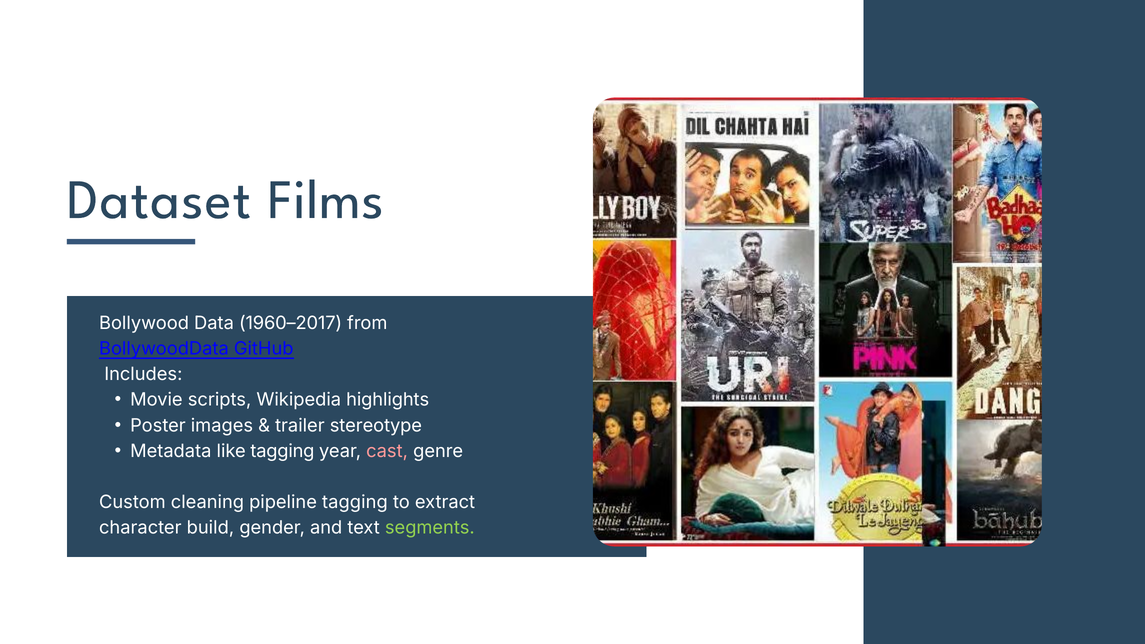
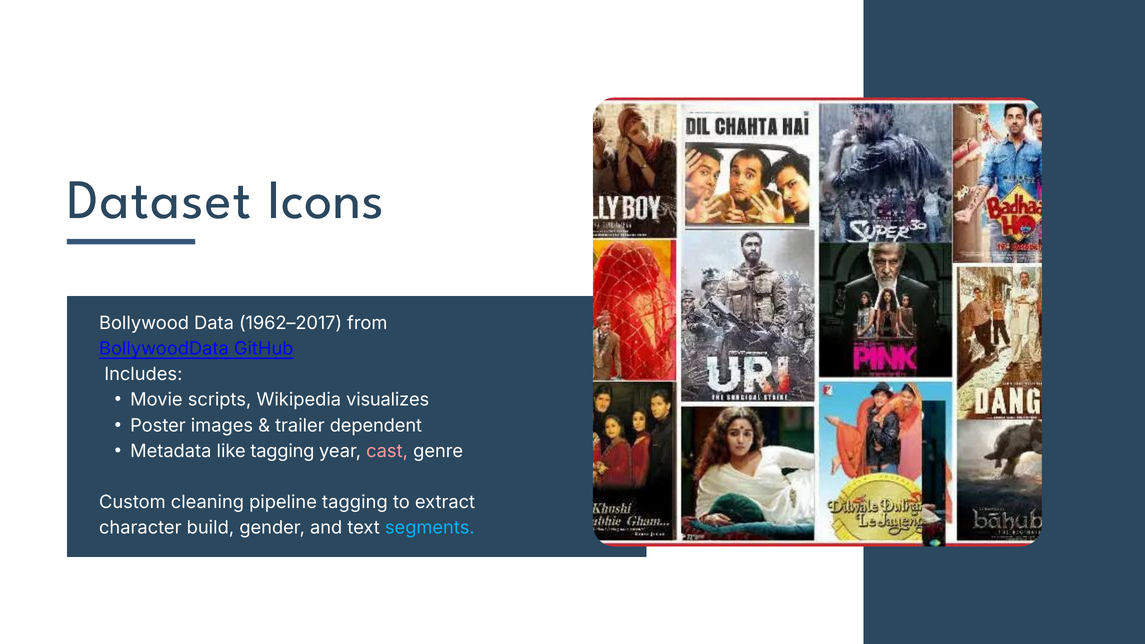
Films: Films -> Icons
1960–2017: 1960–2017 -> 1962–2017
highlights: highlights -> visualizes
stereotype: stereotype -> dependent
segments colour: light green -> light blue
